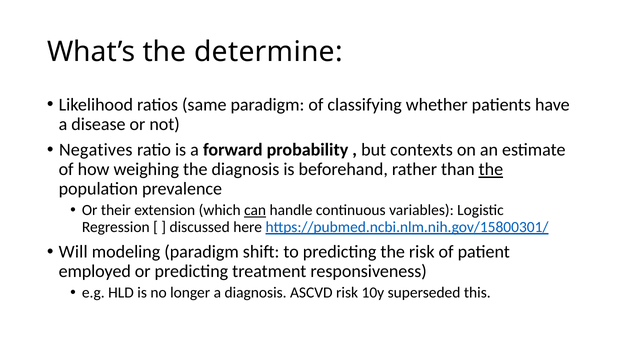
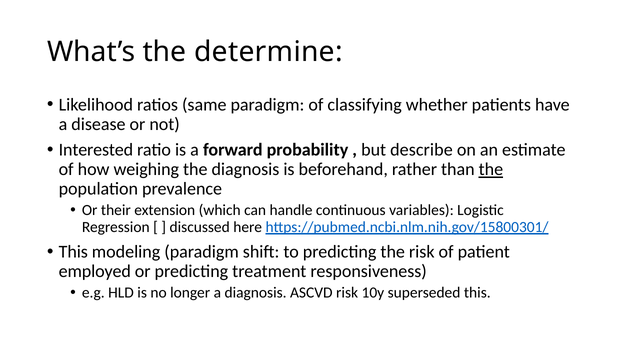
Negatives: Negatives -> Interested
contexts: contexts -> describe
can underline: present -> none
Will at (73, 252): Will -> This
